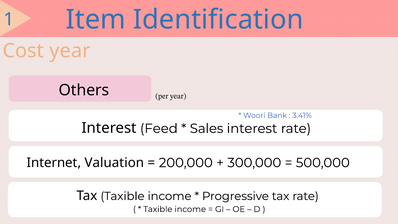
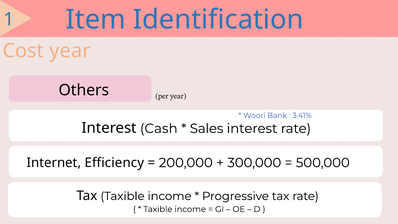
Feed: Feed -> Cash
Valuation: Valuation -> Efficiency
